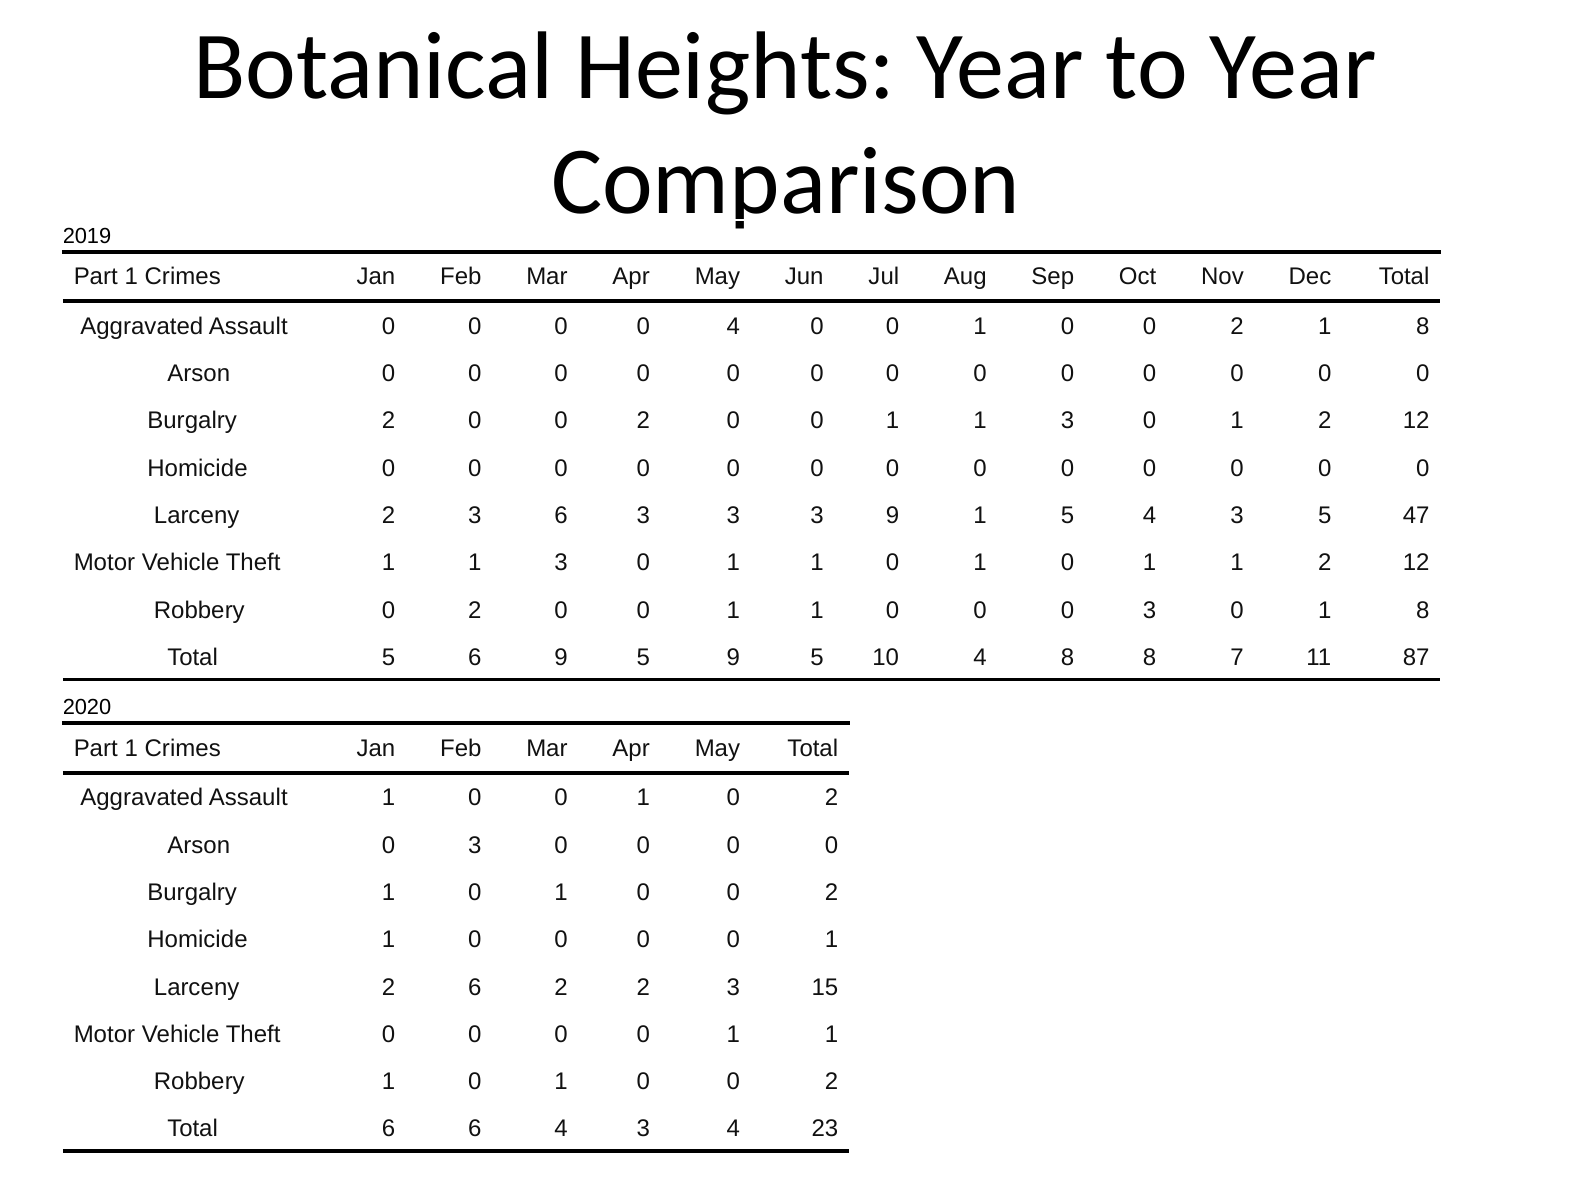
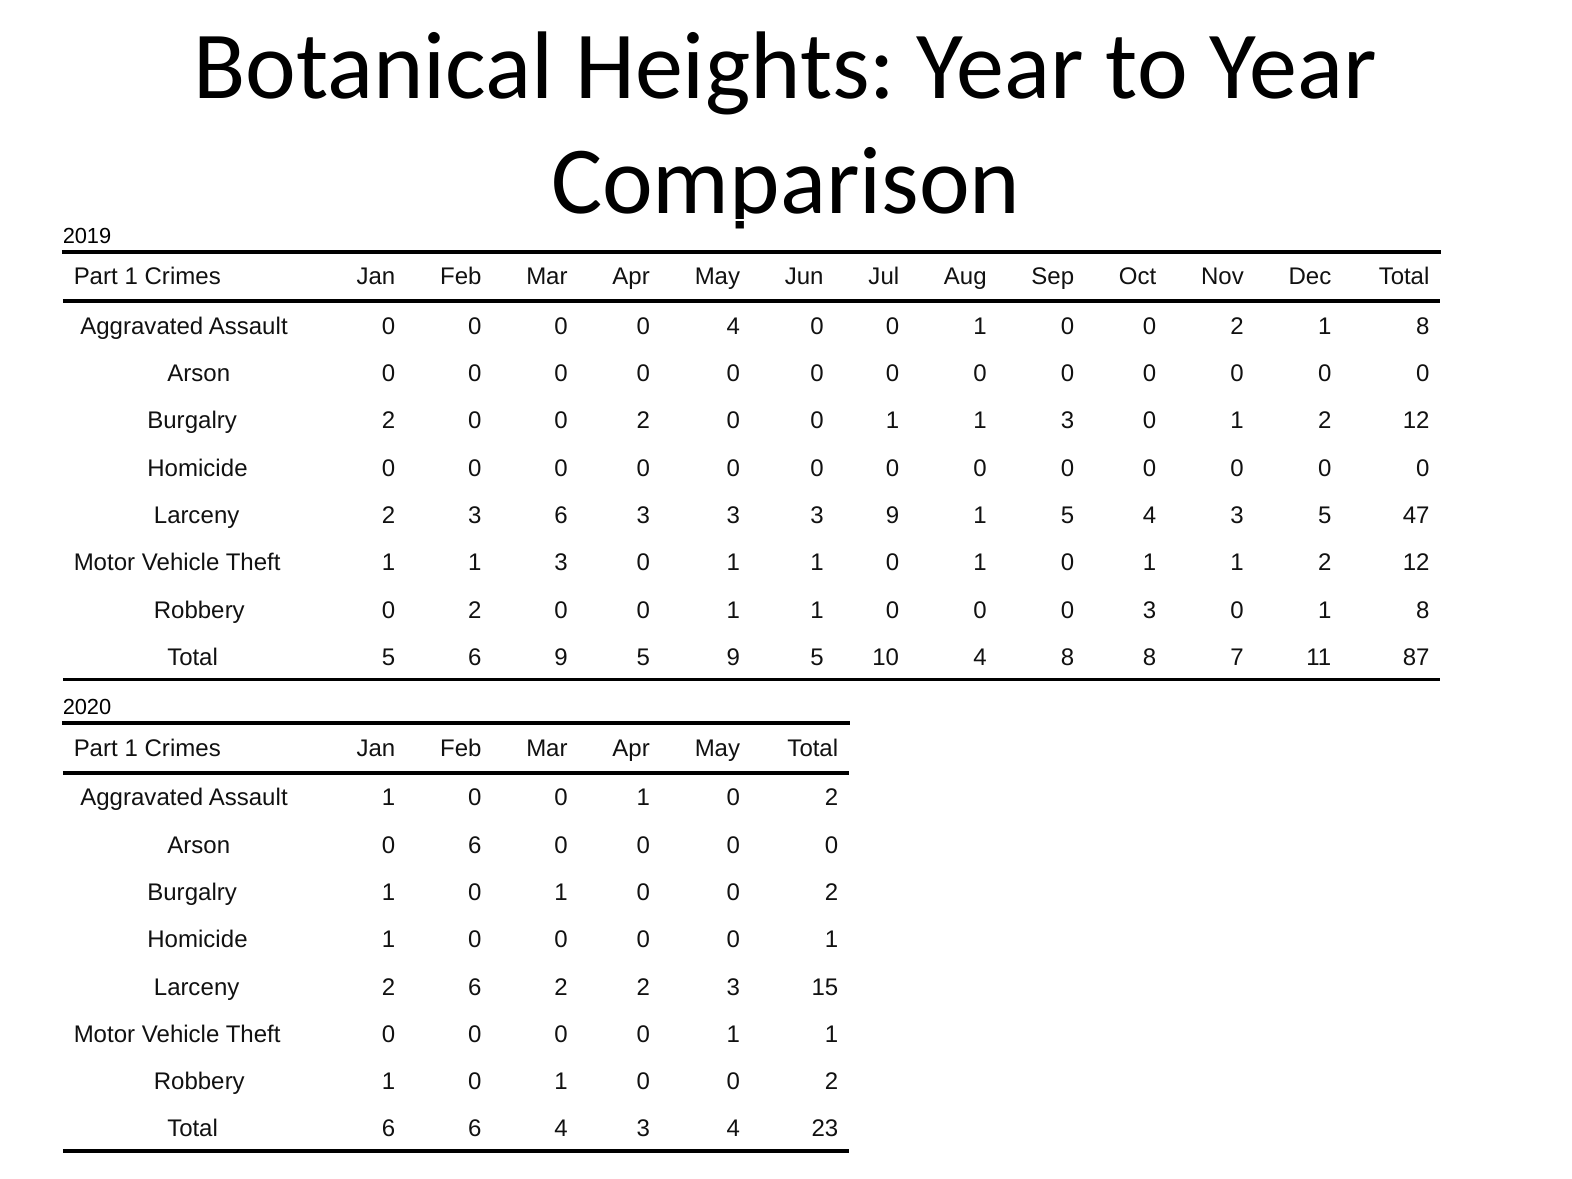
Arson 0 3: 3 -> 6
